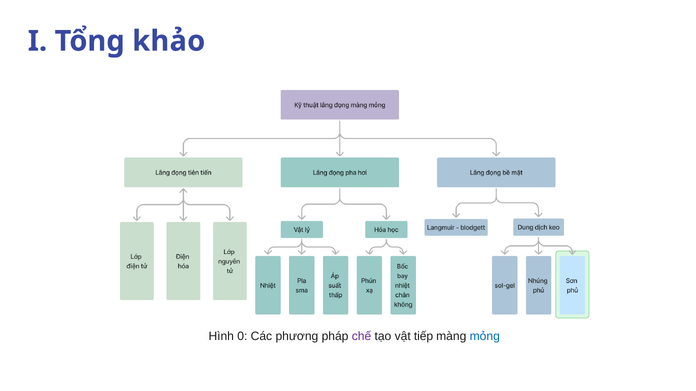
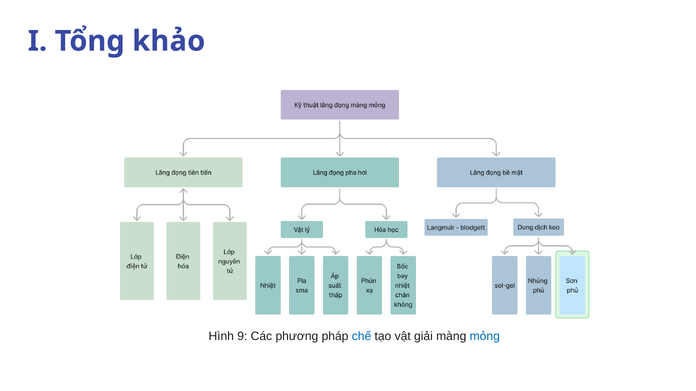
0: 0 -> 9
chế colour: purple -> blue
tiếp: tiếp -> giải
